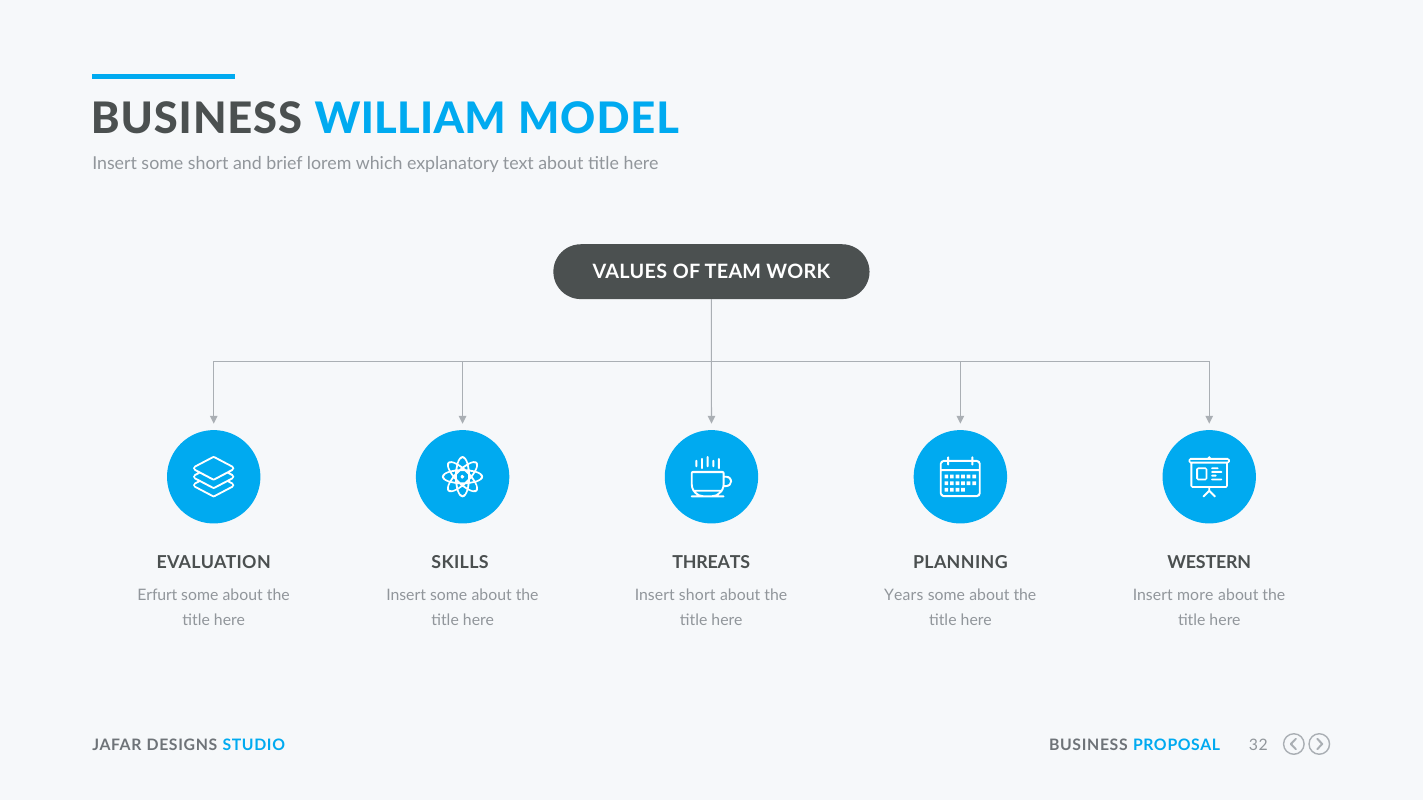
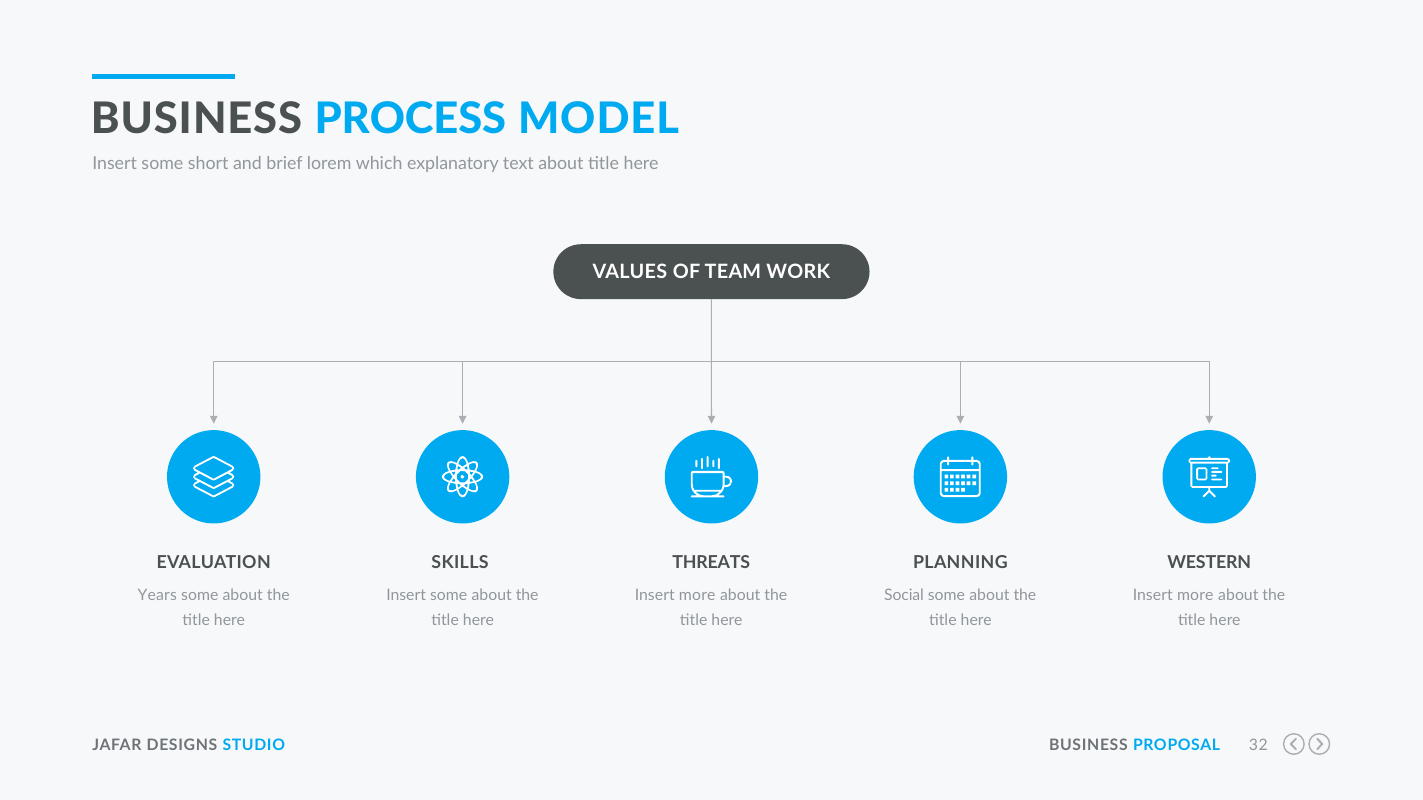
WILLIAM: WILLIAM -> PROCESS
Erfurt: Erfurt -> Years
short at (697, 596): short -> more
Years: Years -> Social
